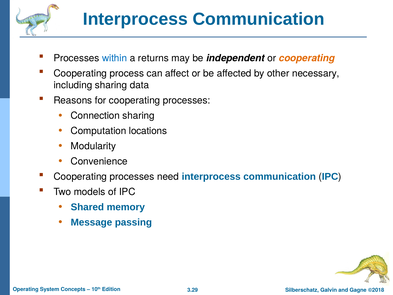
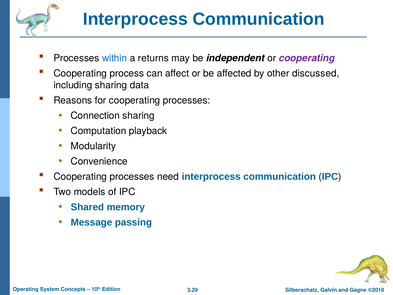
cooperating at (307, 58) colour: orange -> purple
necessary: necessary -> discussed
locations: locations -> playback
